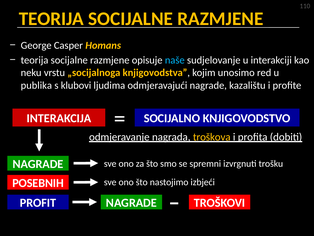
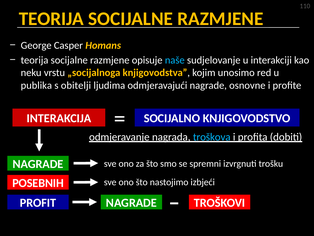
klubovi: klubovi -> obitelji
kazalištu: kazalištu -> osnovne
troškova colour: yellow -> light blue
